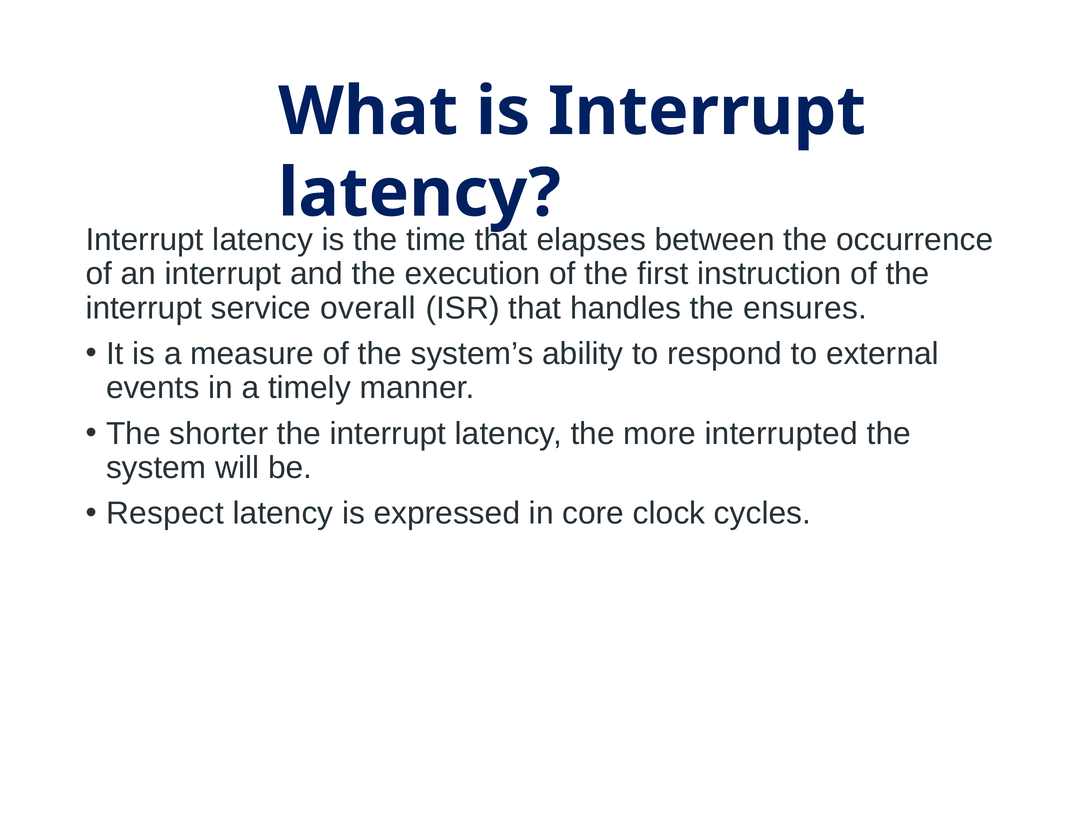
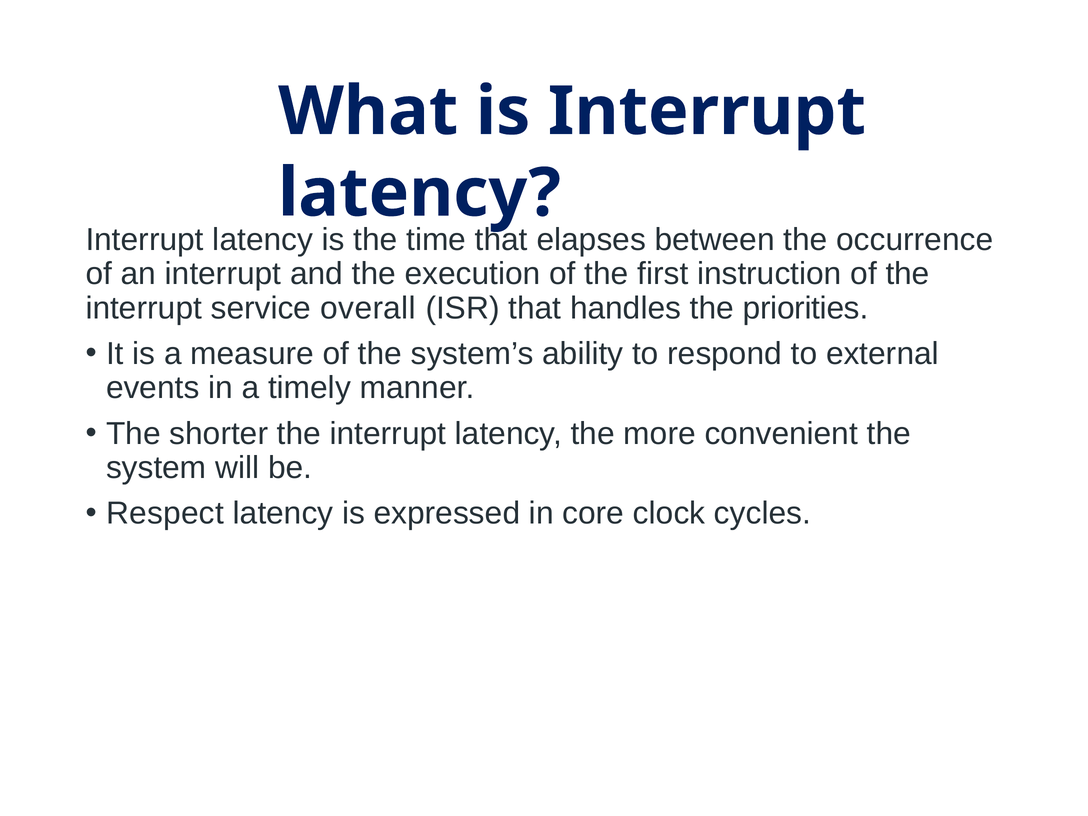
ensures: ensures -> priorities
interrupted: interrupted -> convenient
